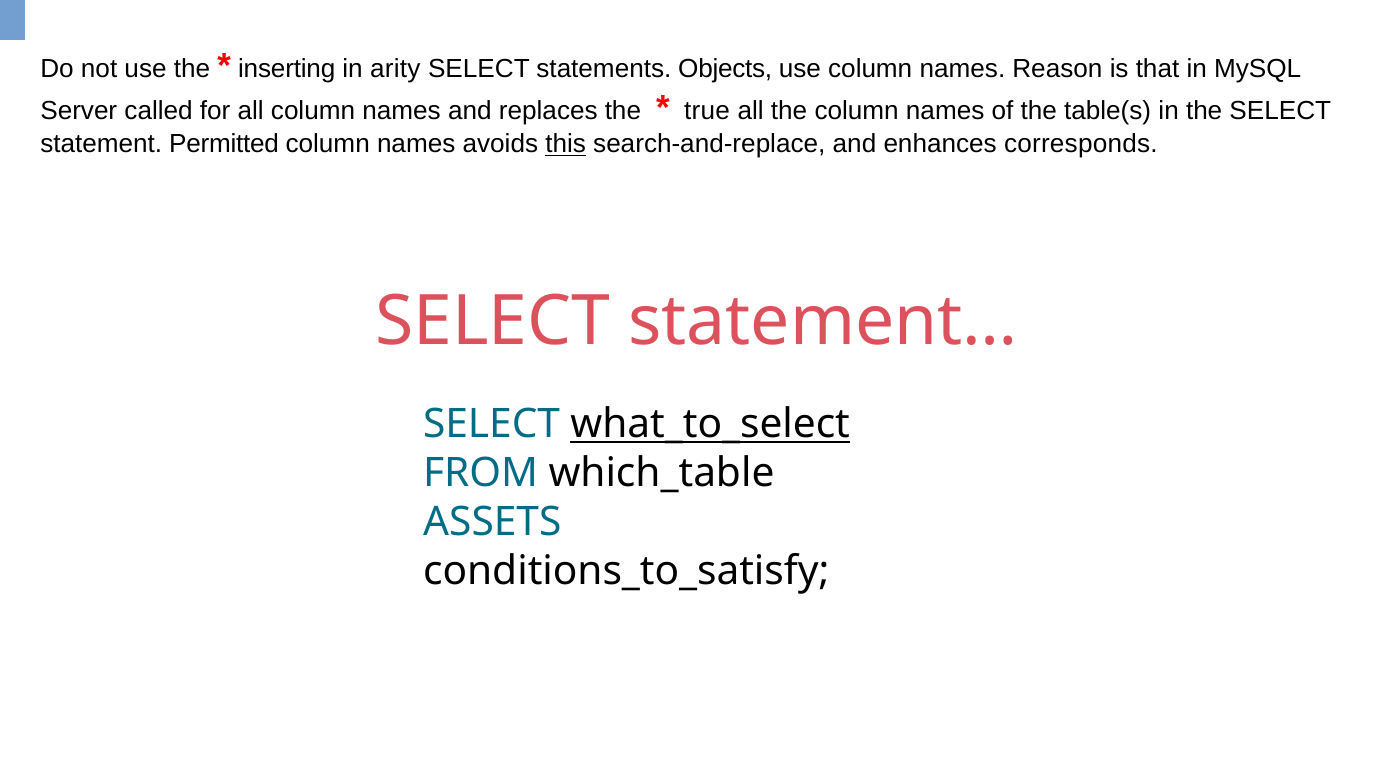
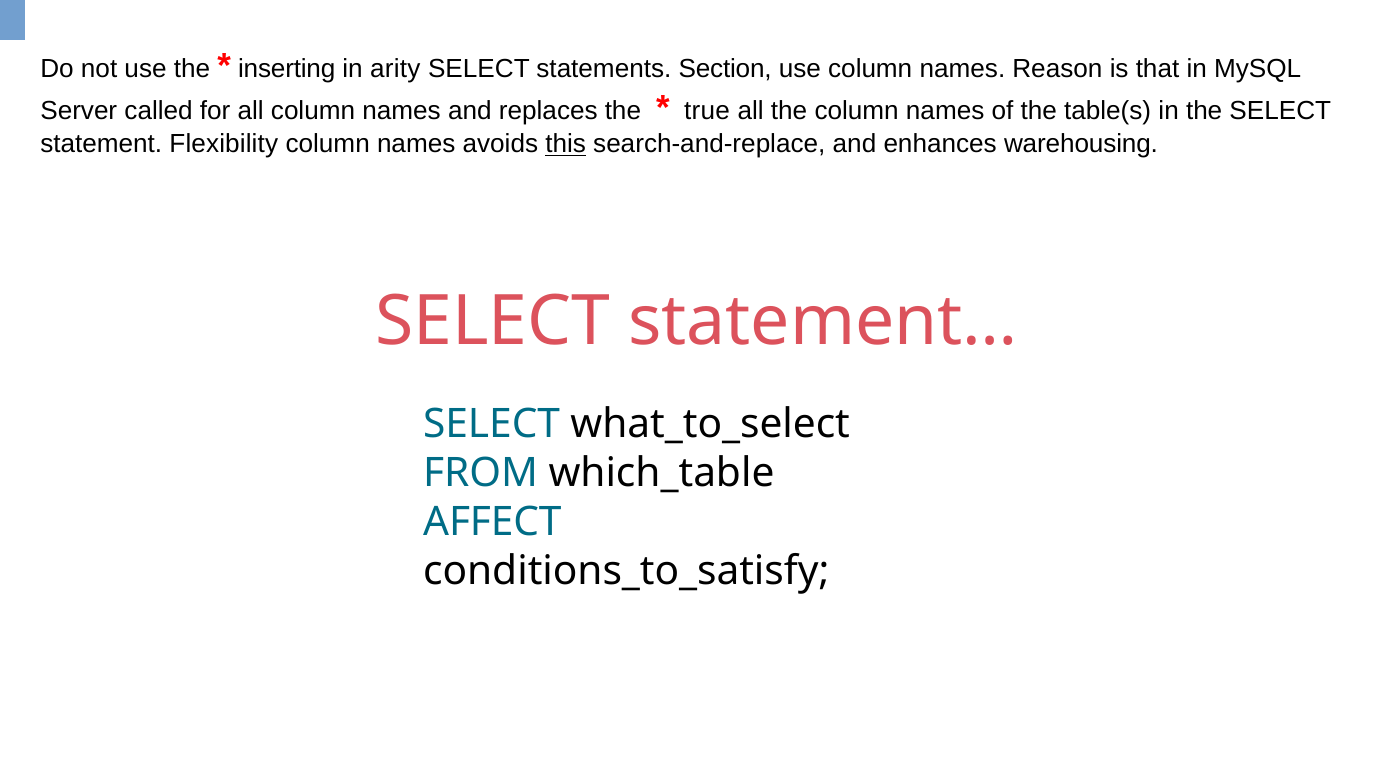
Objects: Objects -> Section
Permitted: Permitted -> Flexibility
corresponds: corresponds -> warehousing
what_to_select underline: present -> none
ASSETS: ASSETS -> AFFECT
